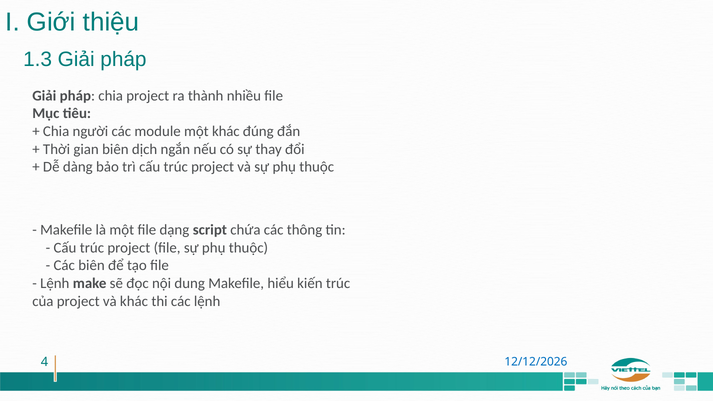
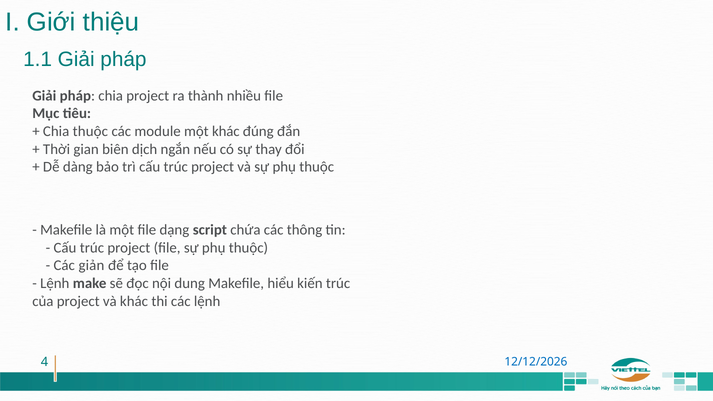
1.3: 1.3 -> 1.1
Chia người: người -> thuộc
Các biên: biên -> giản
